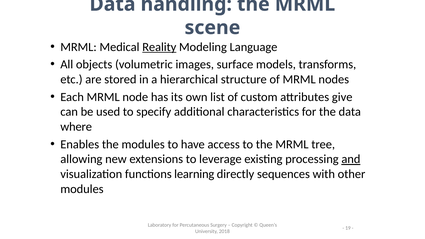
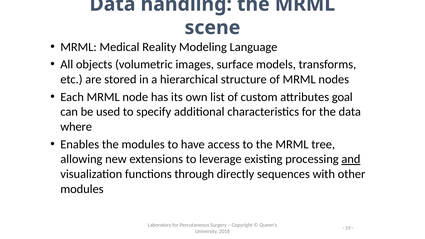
Reality underline: present -> none
give: give -> goal
learning: learning -> through
